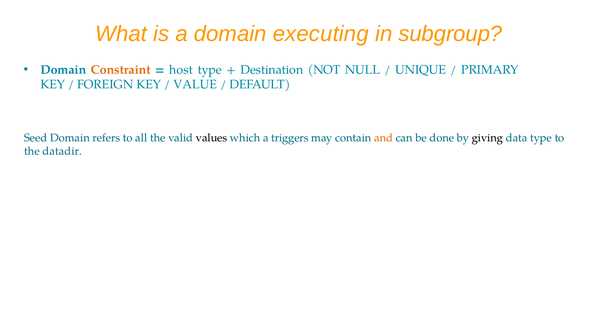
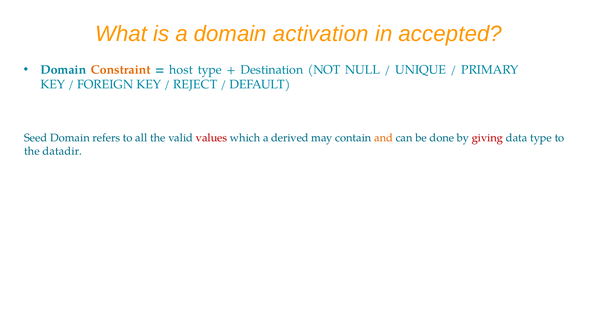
executing: executing -> activation
subgroup: subgroup -> accepted
VALUE: VALUE -> REJECT
values colour: black -> red
triggers: triggers -> derived
giving colour: black -> red
